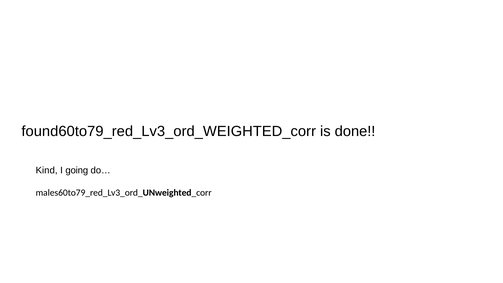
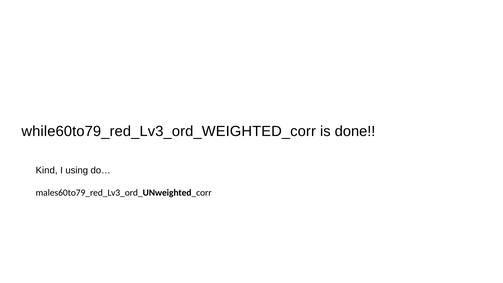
found60to79_red_Lv3_ord_WEIGHTED_corr: found60to79_red_Lv3_ord_WEIGHTED_corr -> while60to79_red_Lv3_ord_WEIGHTED_corr
going: going -> using
